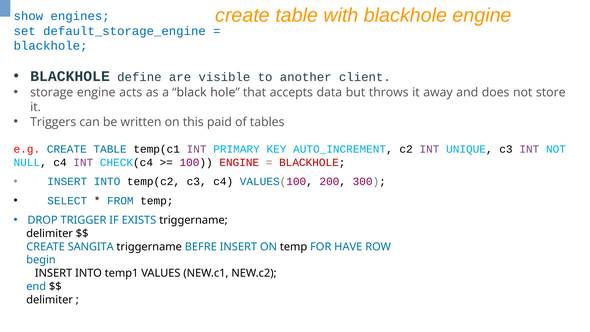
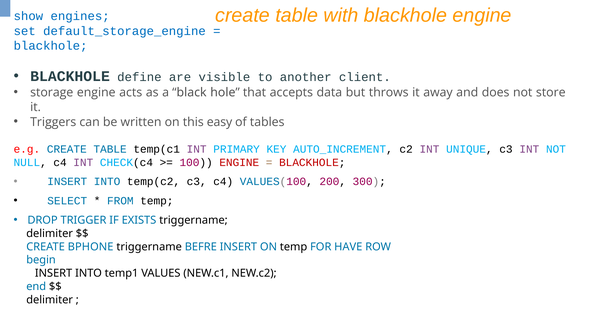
paid: paid -> easy
SANGITA: SANGITA -> BPHONE
